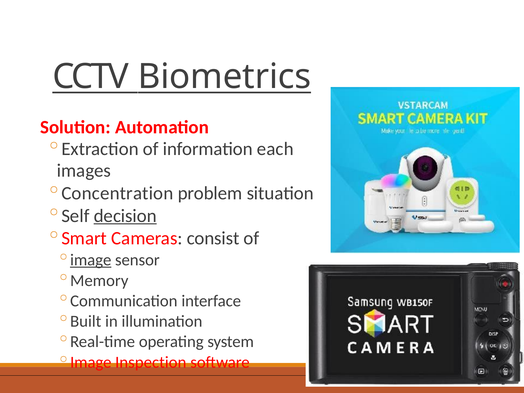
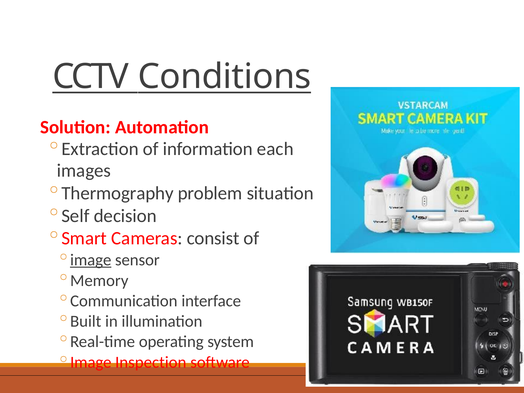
Biometrics: Biometrics -> Conditions
Concentration: Concentration -> Thermography
decision underline: present -> none
